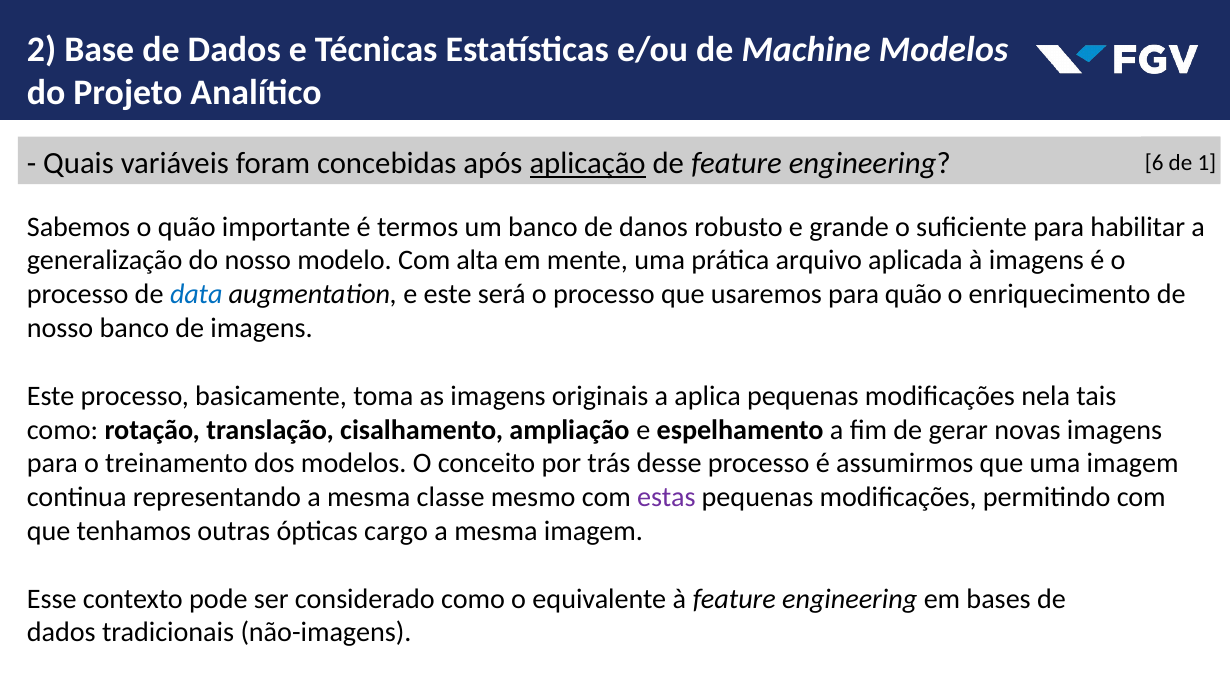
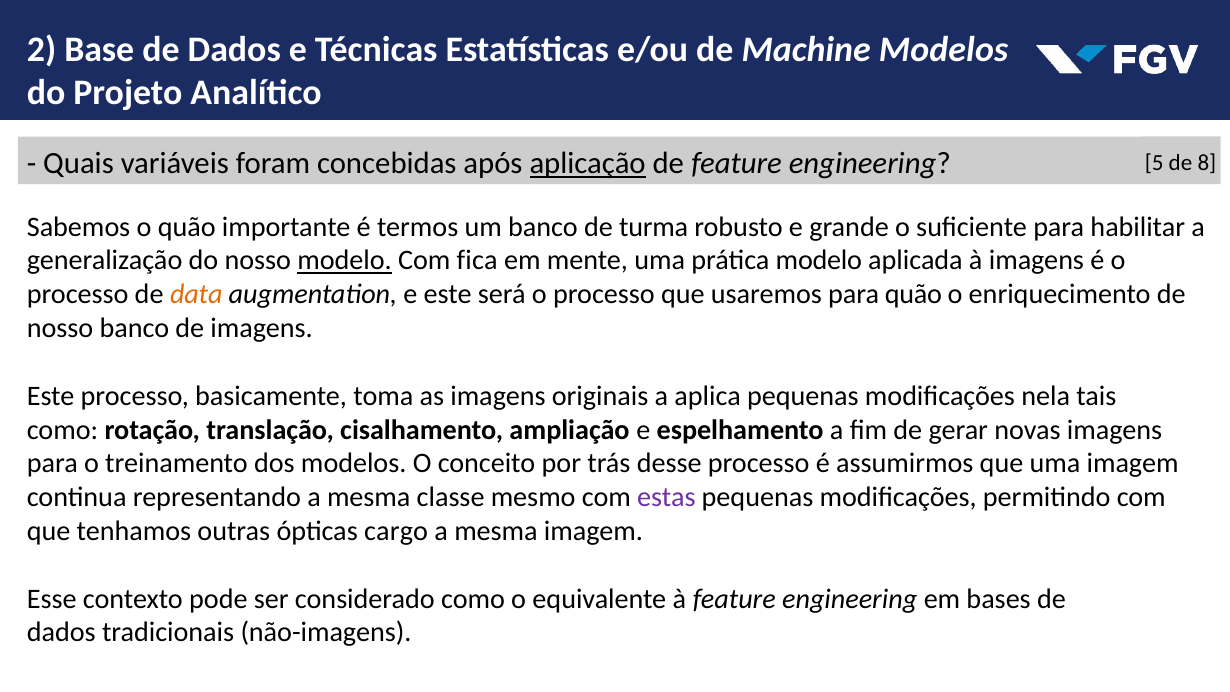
6: 6 -> 5
1: 1 -> 8
danos: danos -> turma
modelo at (345, 261) underline: none -> present
alta: alta -> fica
prática arquivo: arquivo -> modelo
data colour: blue -> orange
